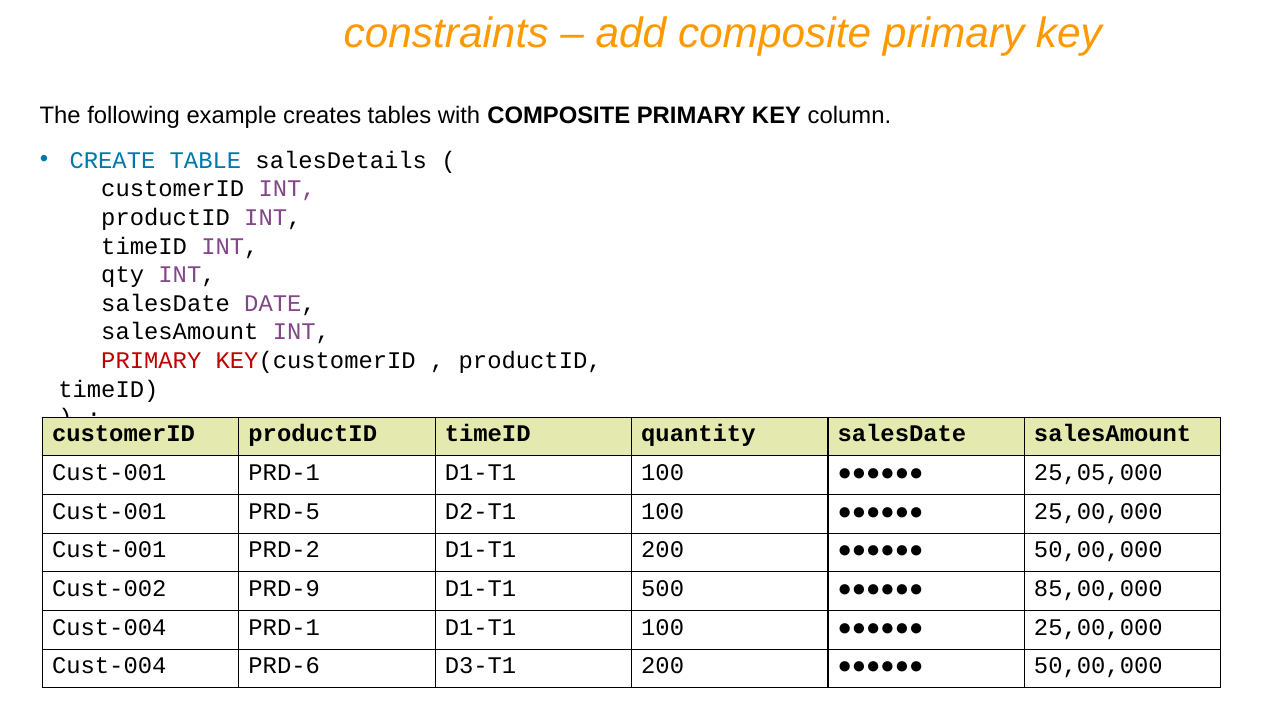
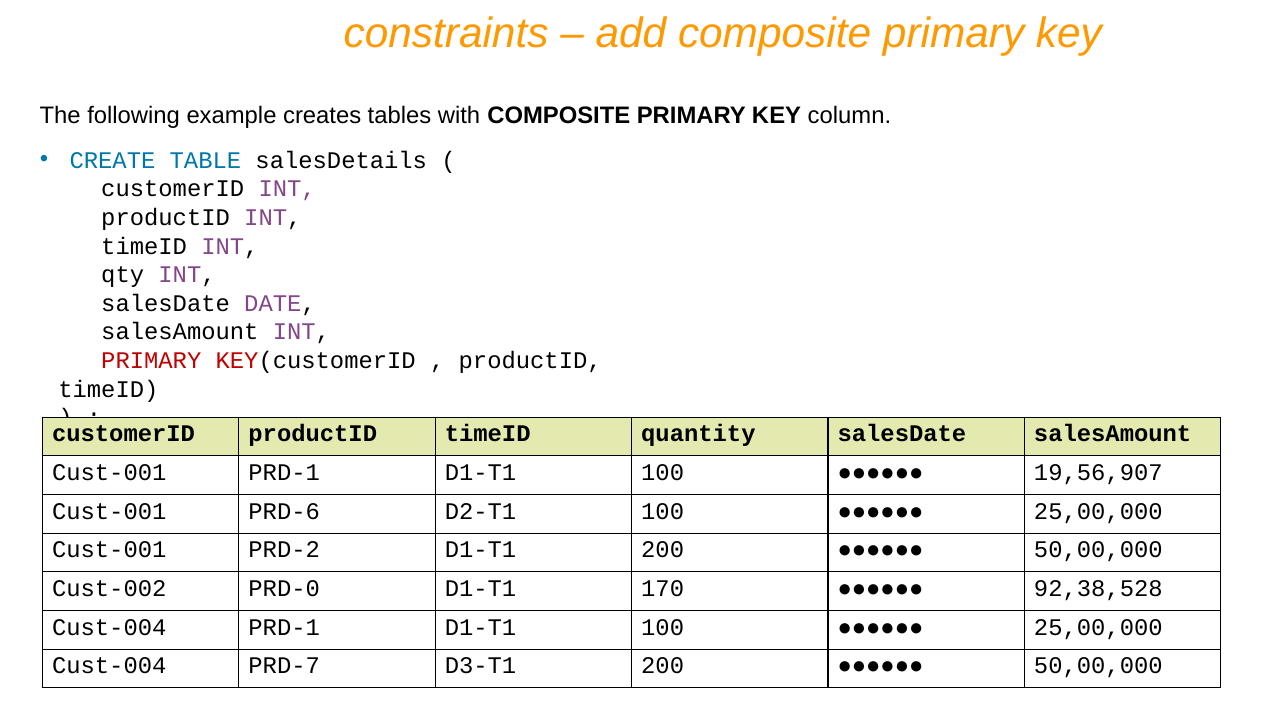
25,05,000: 25,05,000 -> 19,56,907
PRD-5: PRD-5 -> PRD-6
PRD-9: PRD-9 -> PRD-0
500: 500 -> 170
85,00,000: 85,00,000 -> 92,38,528
PRD-6: PRD-6 -> PRD-7
